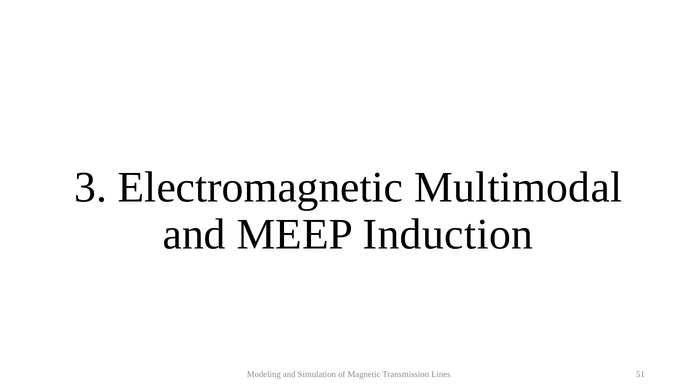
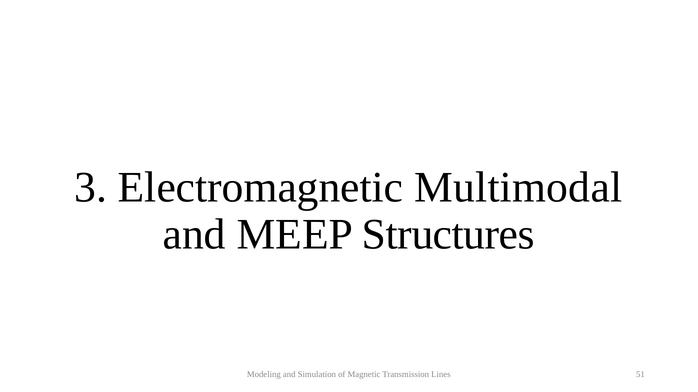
Induction: Induction -> Structures
